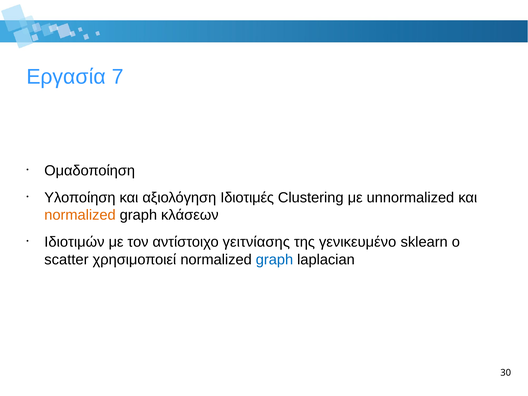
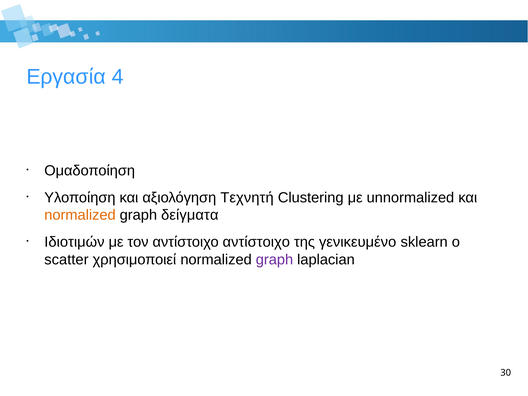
7: 7 -> 4
Ιδιοτιμές: Ιδιοτιμές -> Τεχνητή
κλάσεων: κλάσεων -> δείγματα
αντίστοιχο γειτνίασης: γειτνίασης -> αντίστοιχο
graph at (274, 260) colour: blue -> purple
